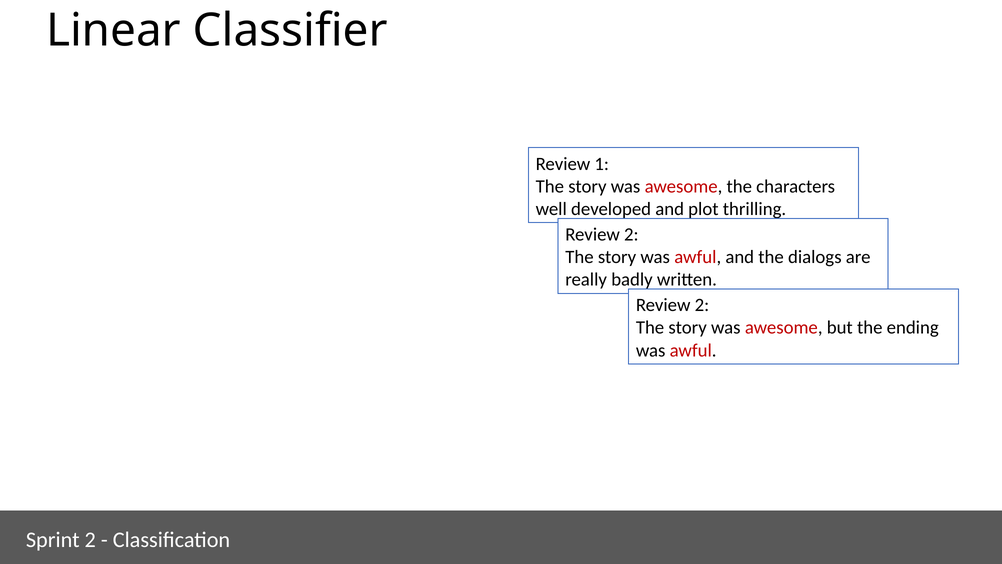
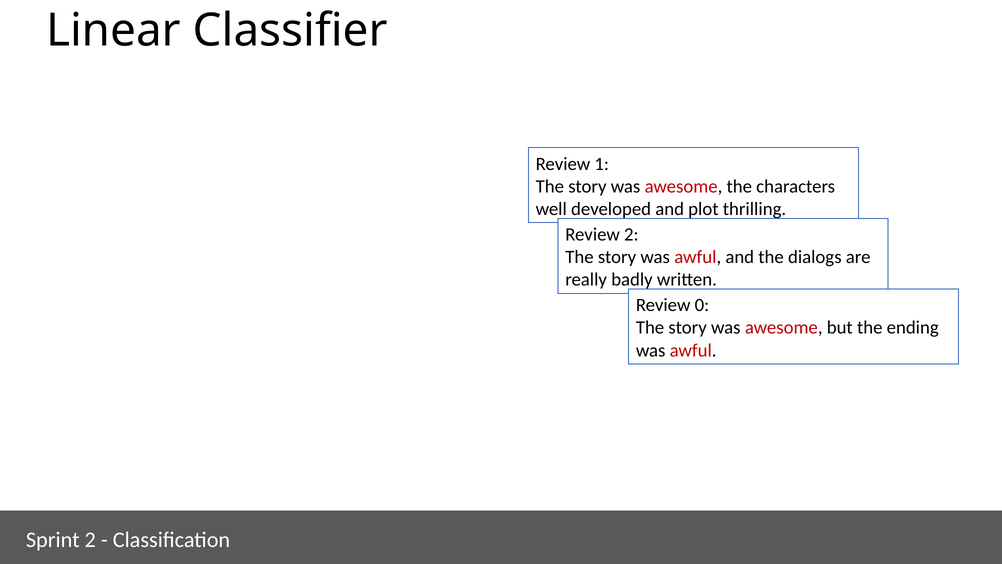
2 at (702, 305): 2 -> 0
